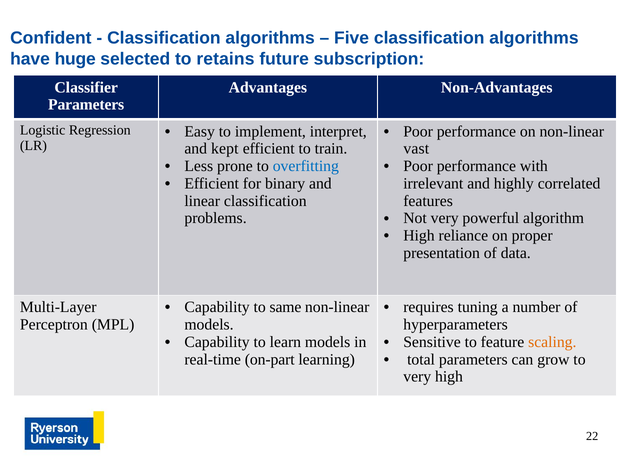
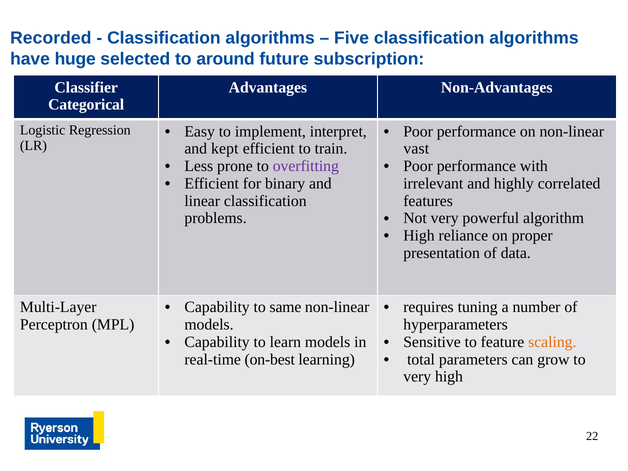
Confident: Confident -> Recorded
retains: retains -> around
Parameters at (86, 105): Parameters -> Categorical
overfitting colour: blue -> purple
on-part: on-part -> on-best
